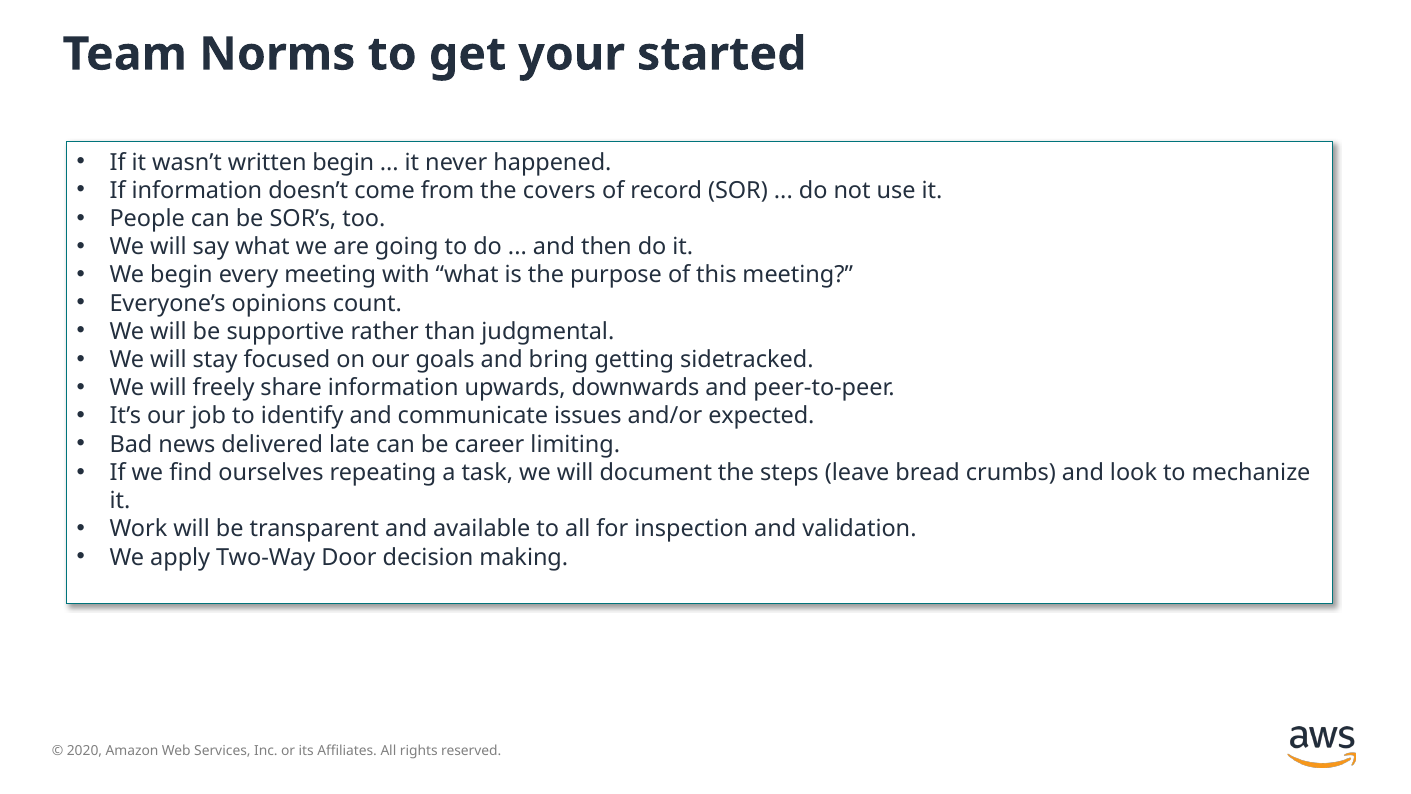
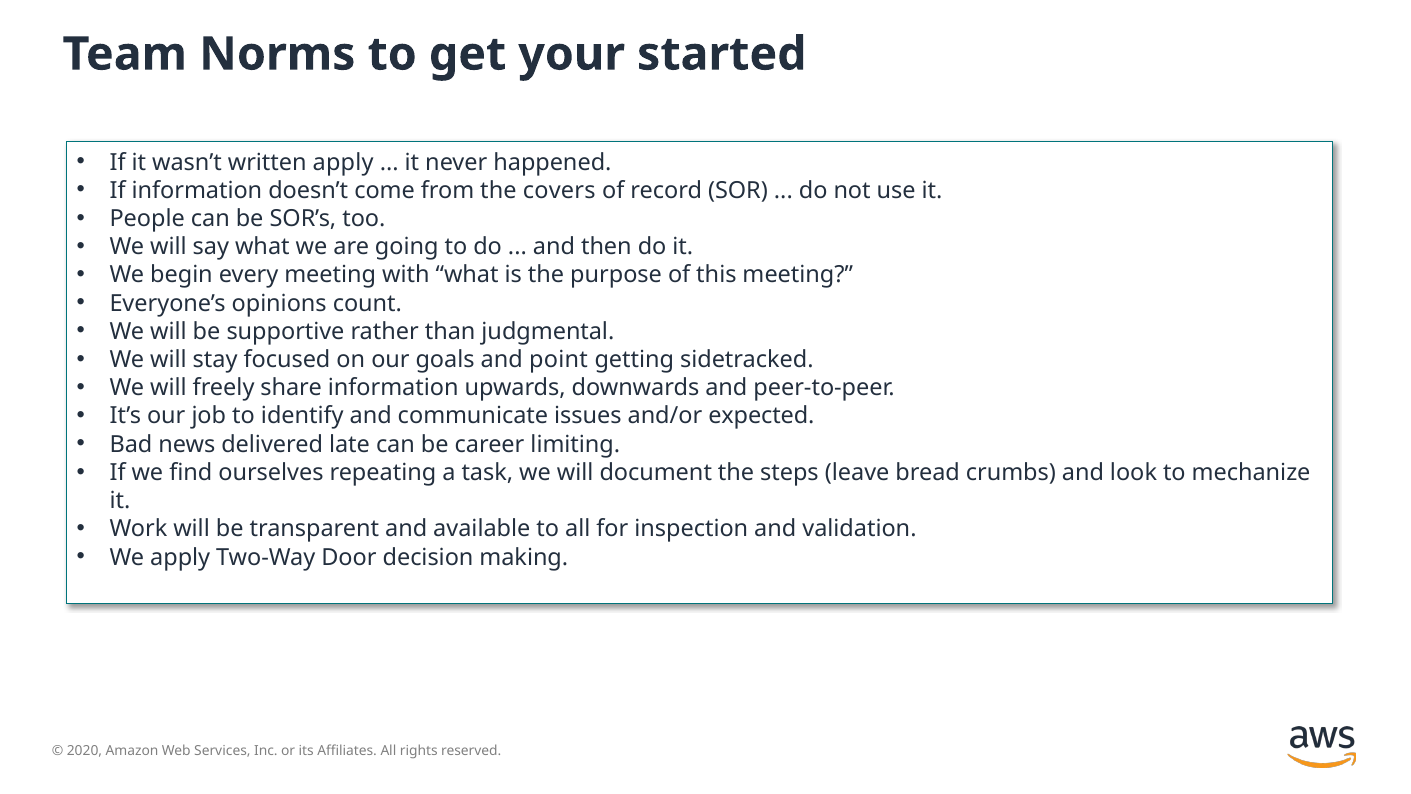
written begin: begin -> apply
bring: bring -> point
